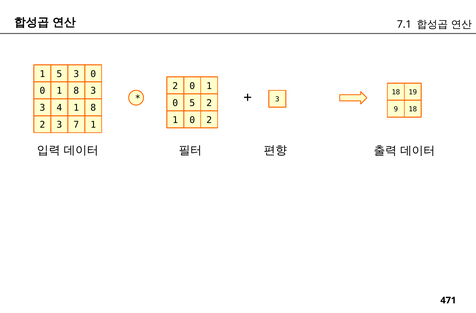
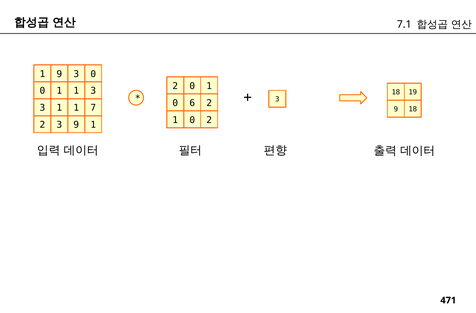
1 5: 5 -> 9
0 1 8: 8 -> 1
0 5: 5 -> 6
3 4: 4 -> 1
8 at (93, 108): 8 -> 7
3 7: 7 -> 9
